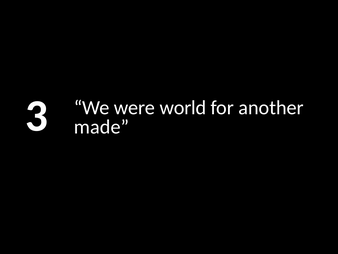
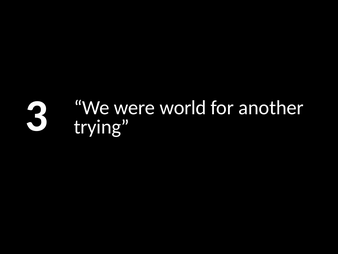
made: made -> trying
